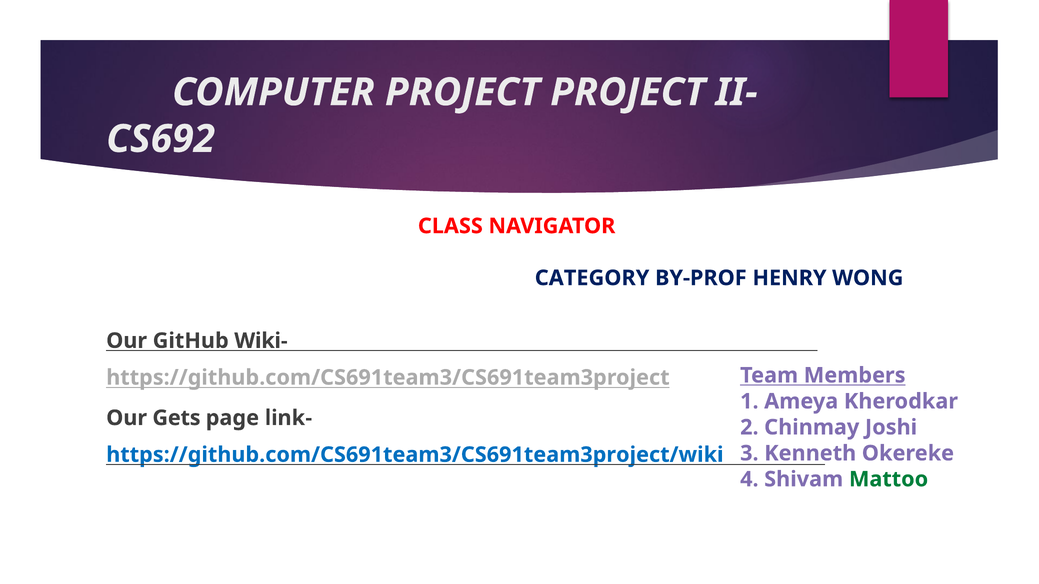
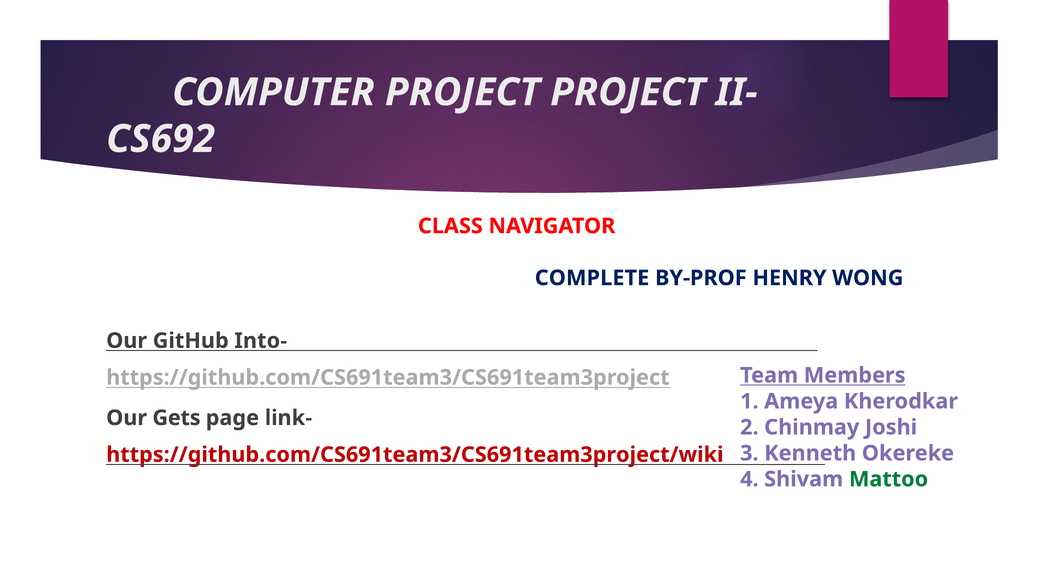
CATEGORY: CATEGORY -> COMPLETE
Wiki-: Wiki- -> Into-
https://github.com/CS691team3/CS691team3project/wiki colour: blue -> red
